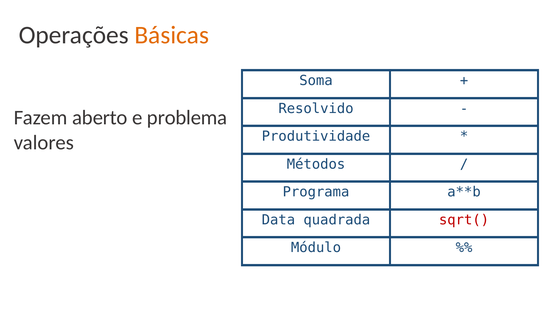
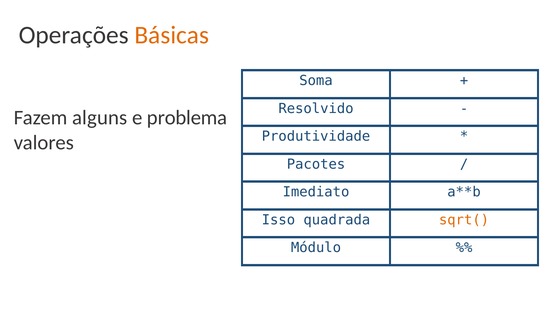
aberto: aberto -> alguns
Métodos: Métodos -> Pacotes
Programa: Programa -> Imediato
Data: Data -> Isso
sqrt( colour: red -> orange
